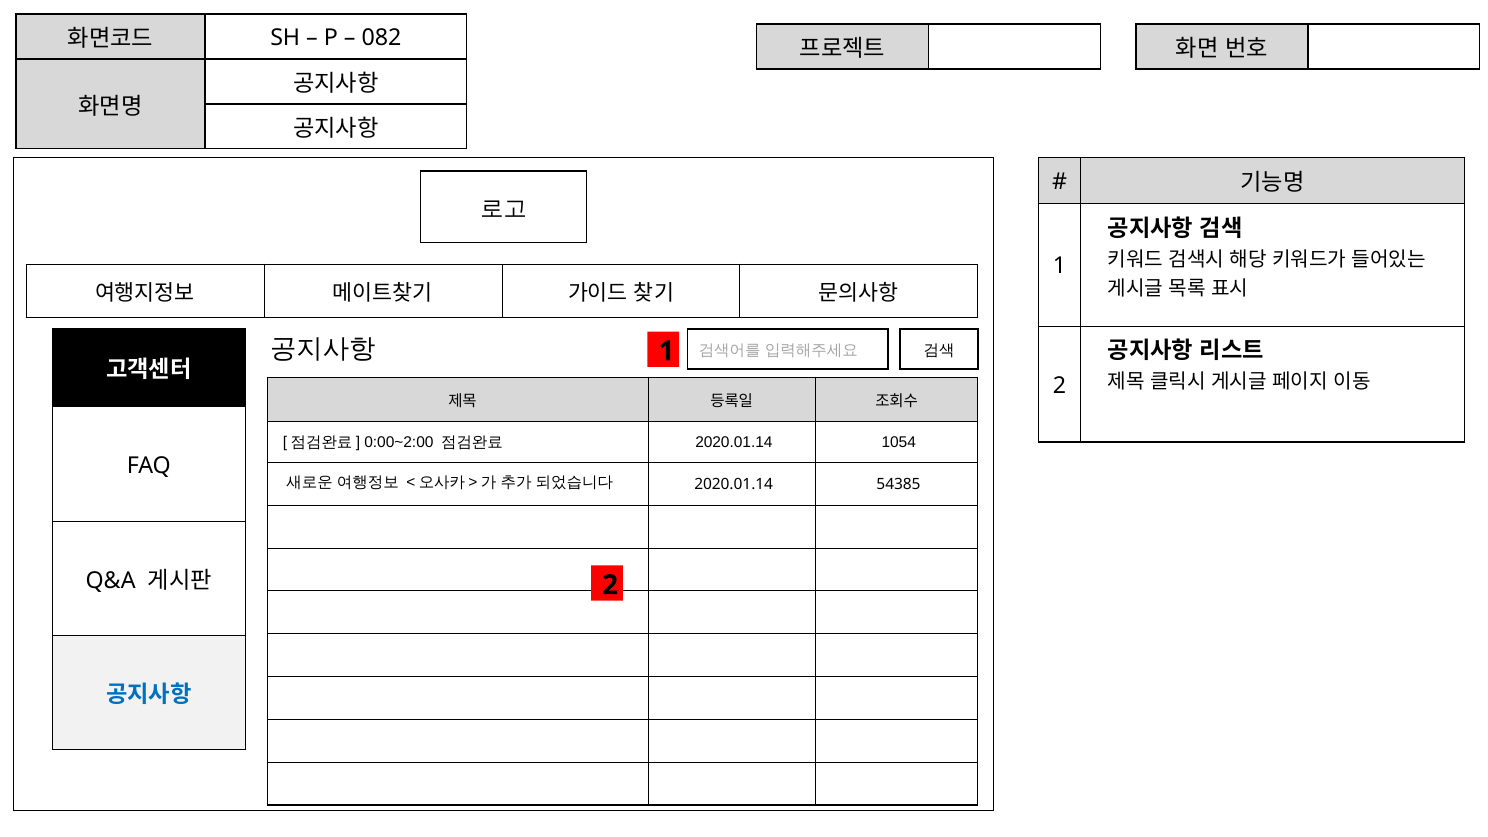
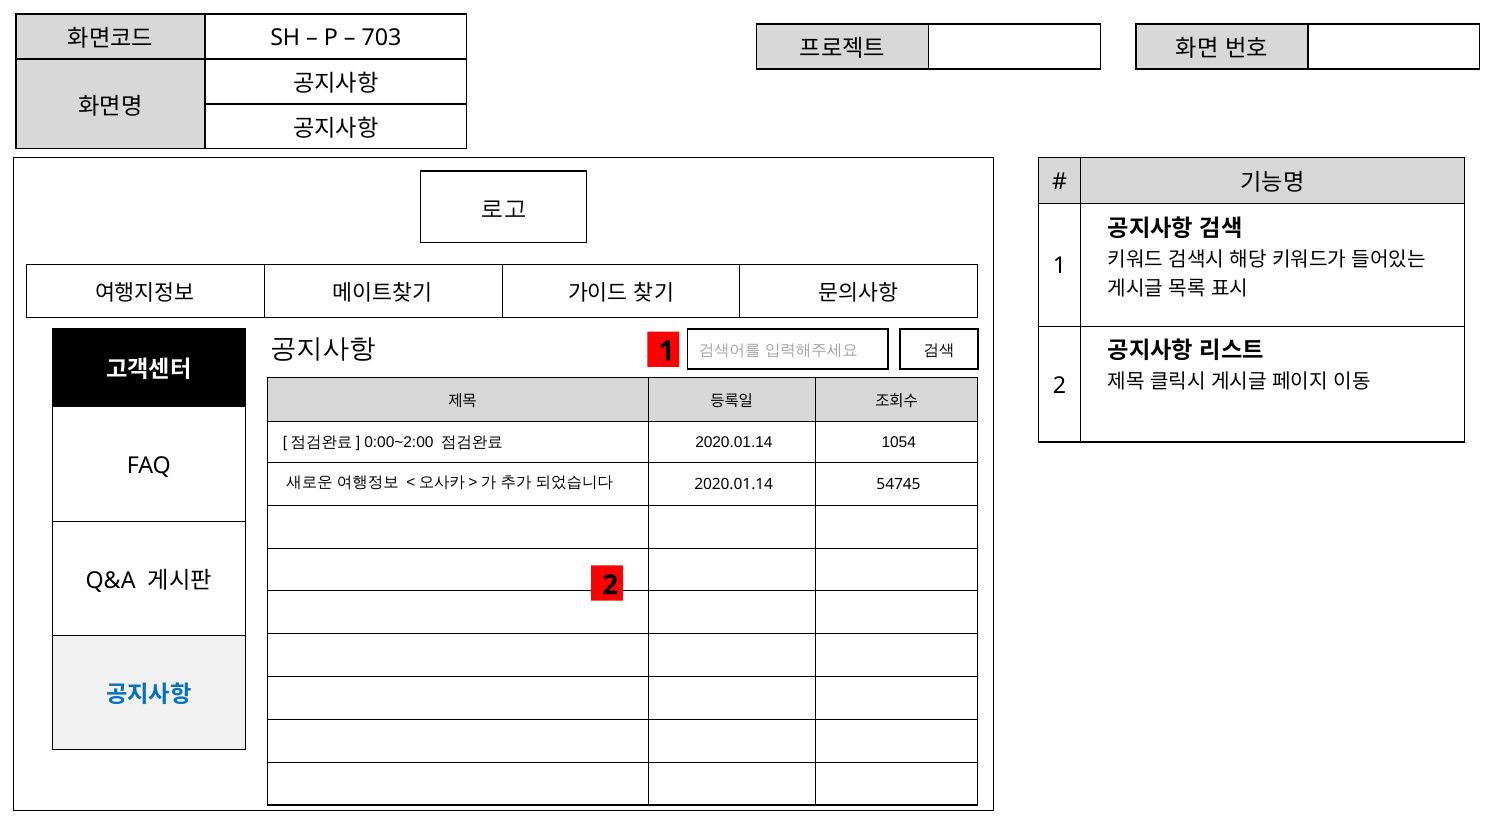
082: 082 -> 703
54385: 54385 -> 54745
